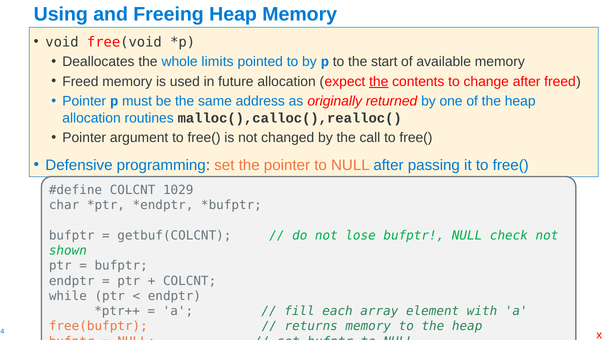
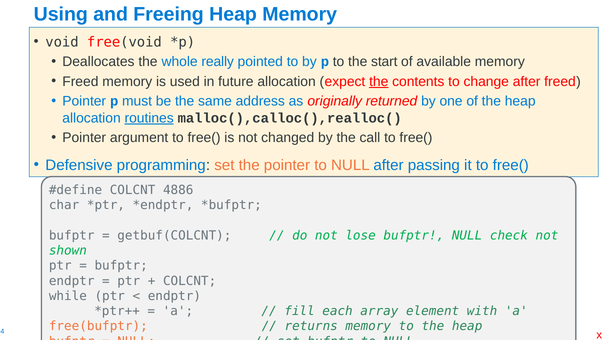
limits: limits -> really
routines underline: none -> present
1029: 1029 -> 4886
